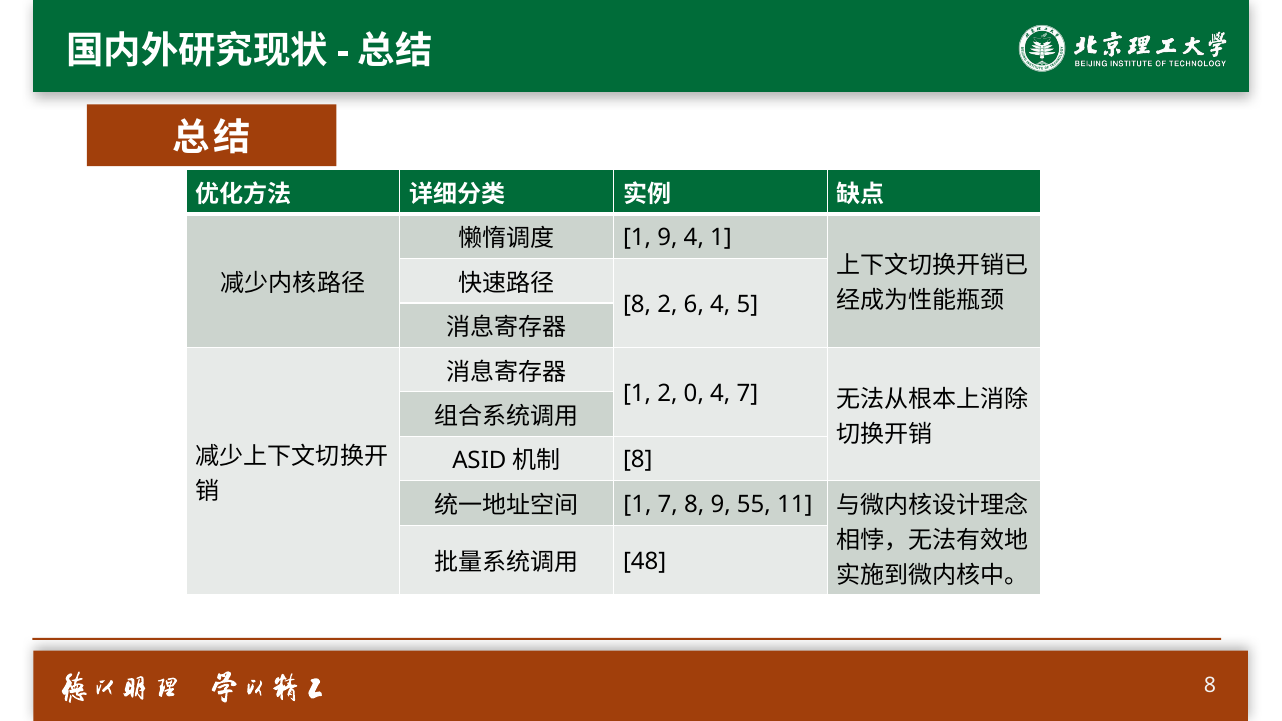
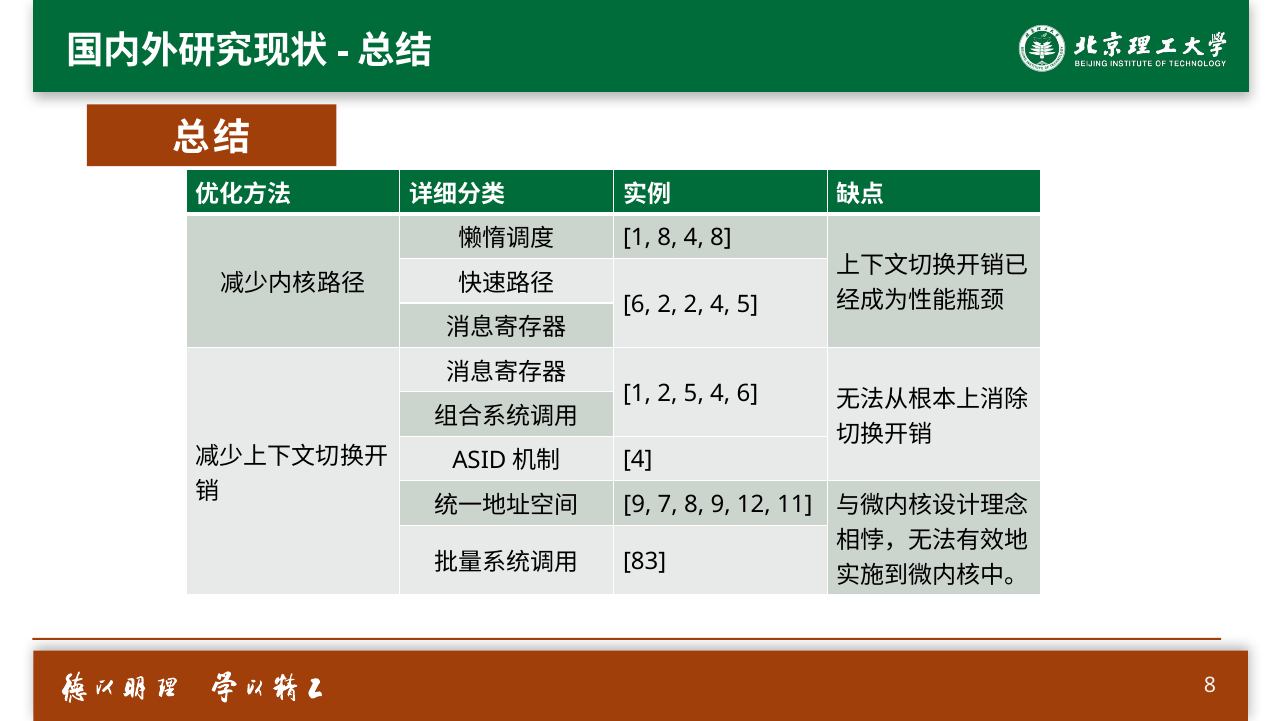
1 9: 9 -> 8
4 1: 1 -> 8
8 at (637, 304): 8 -> 6
2 6: 6 -> 2
2 0: 0 -> 5
4 7: 7 -> 6
8 at (638, 460): 8 -> 4
1 at (637, 504): 1 -> 9
55: 55 -> 12
48: 48 -> 83
